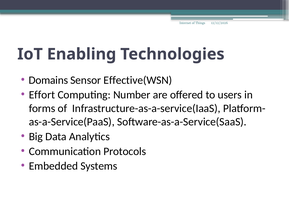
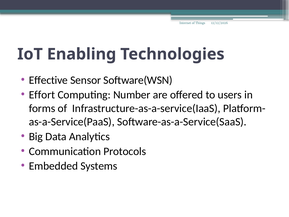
Domains: Domains -> Effective
Effective(WSN: Effective(WSN -> Software(WSN
